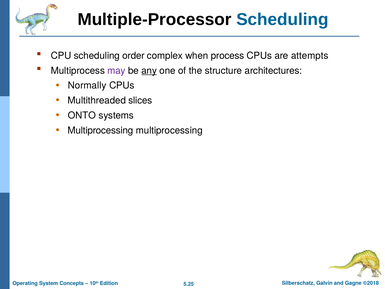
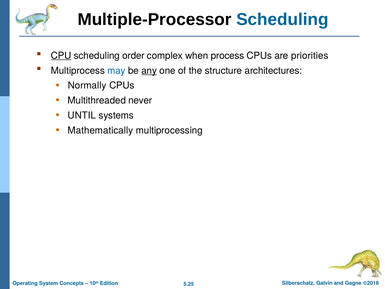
CPU underline: none -> present
attempts: attempts -> priorities
may colour: purple -> blue
slices: slices -> never
ONTO: ONTO -> UNTIL
Multiprocessing at (101, 130): Multiprocessing -> Mathematically
